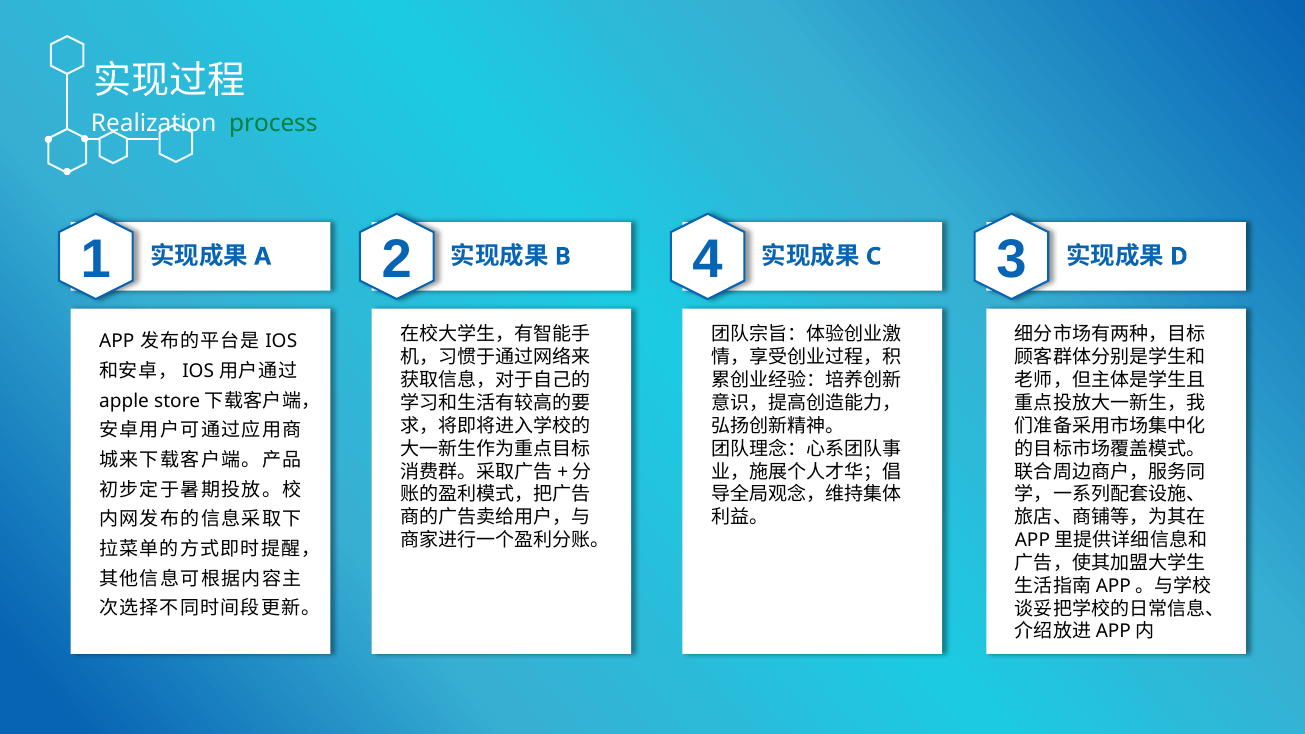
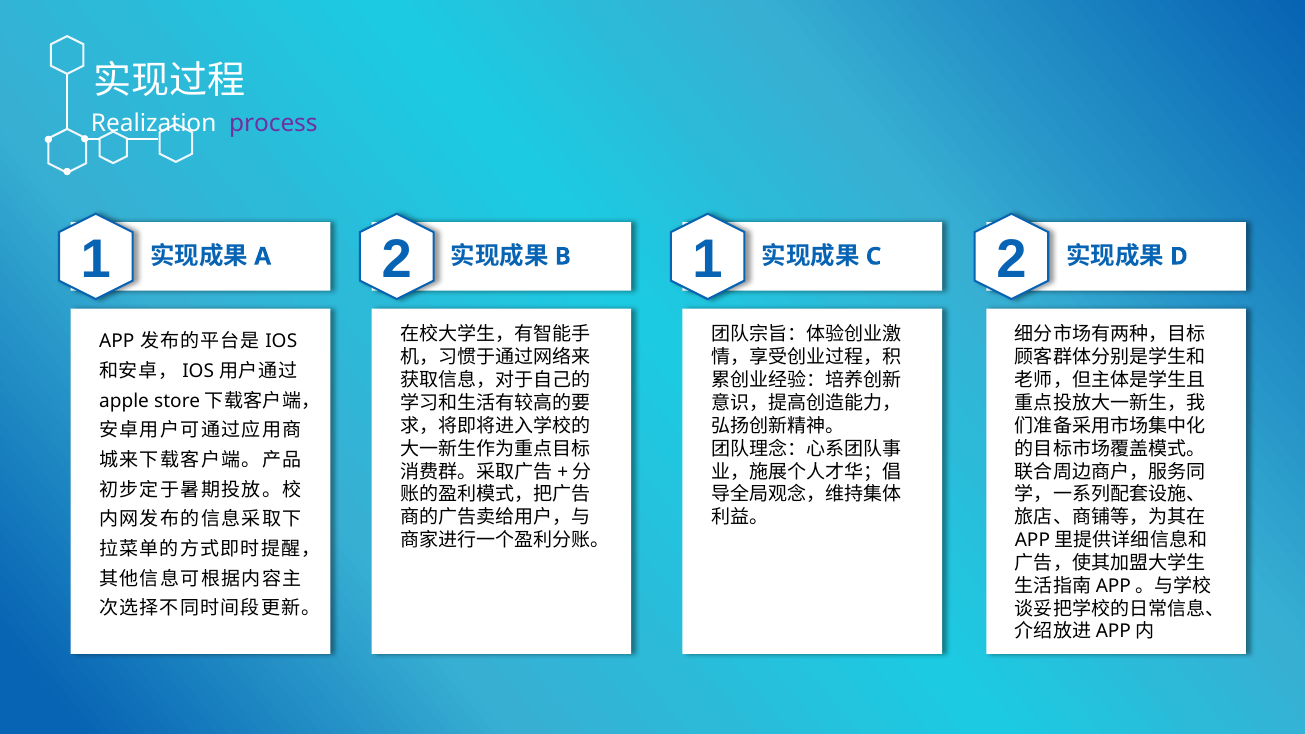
process colour: green -> purple
4 at (708, 260): 4 -> 1
3 at (1011, 260): 3 -> 2
